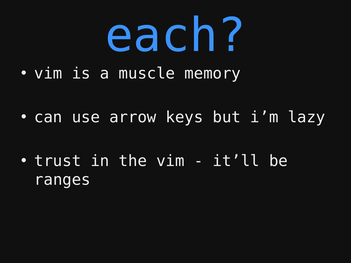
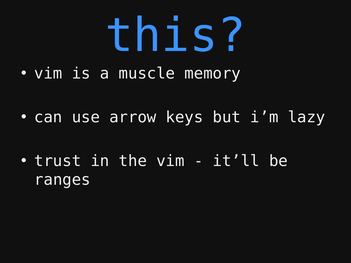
each: each -> this
